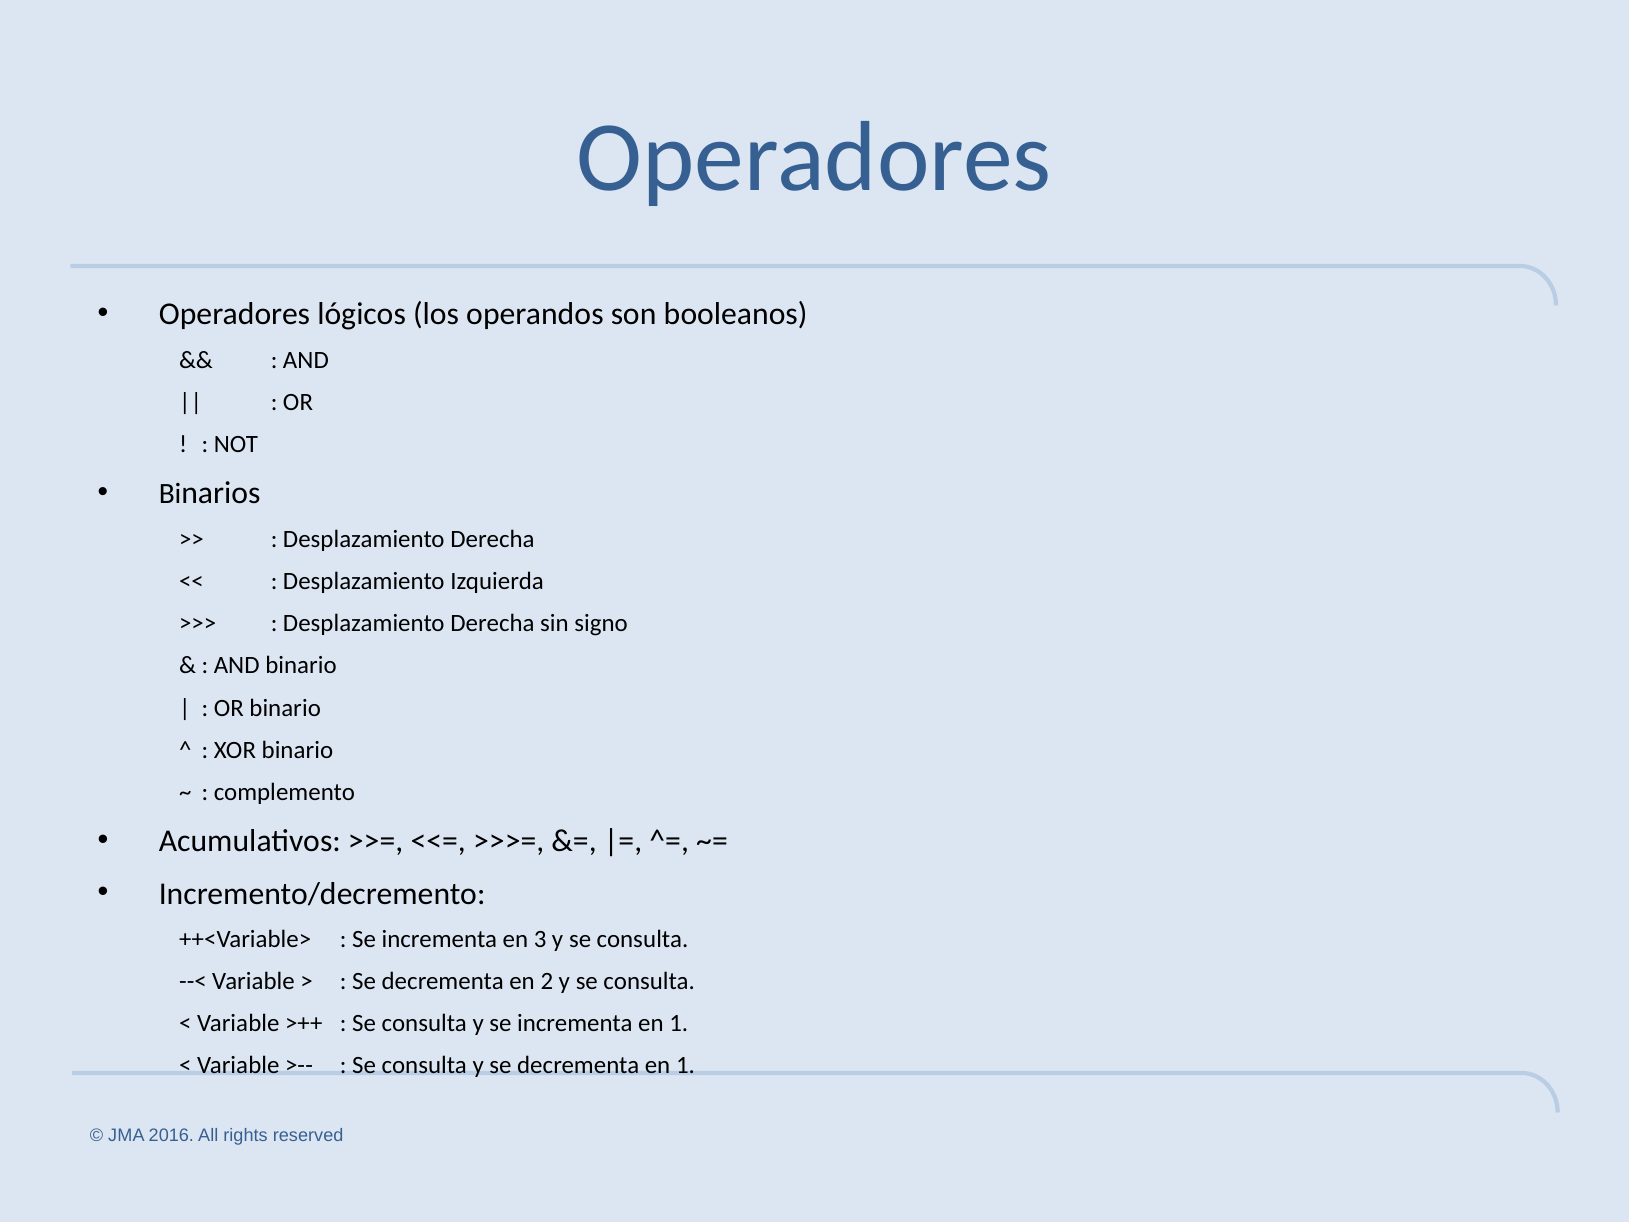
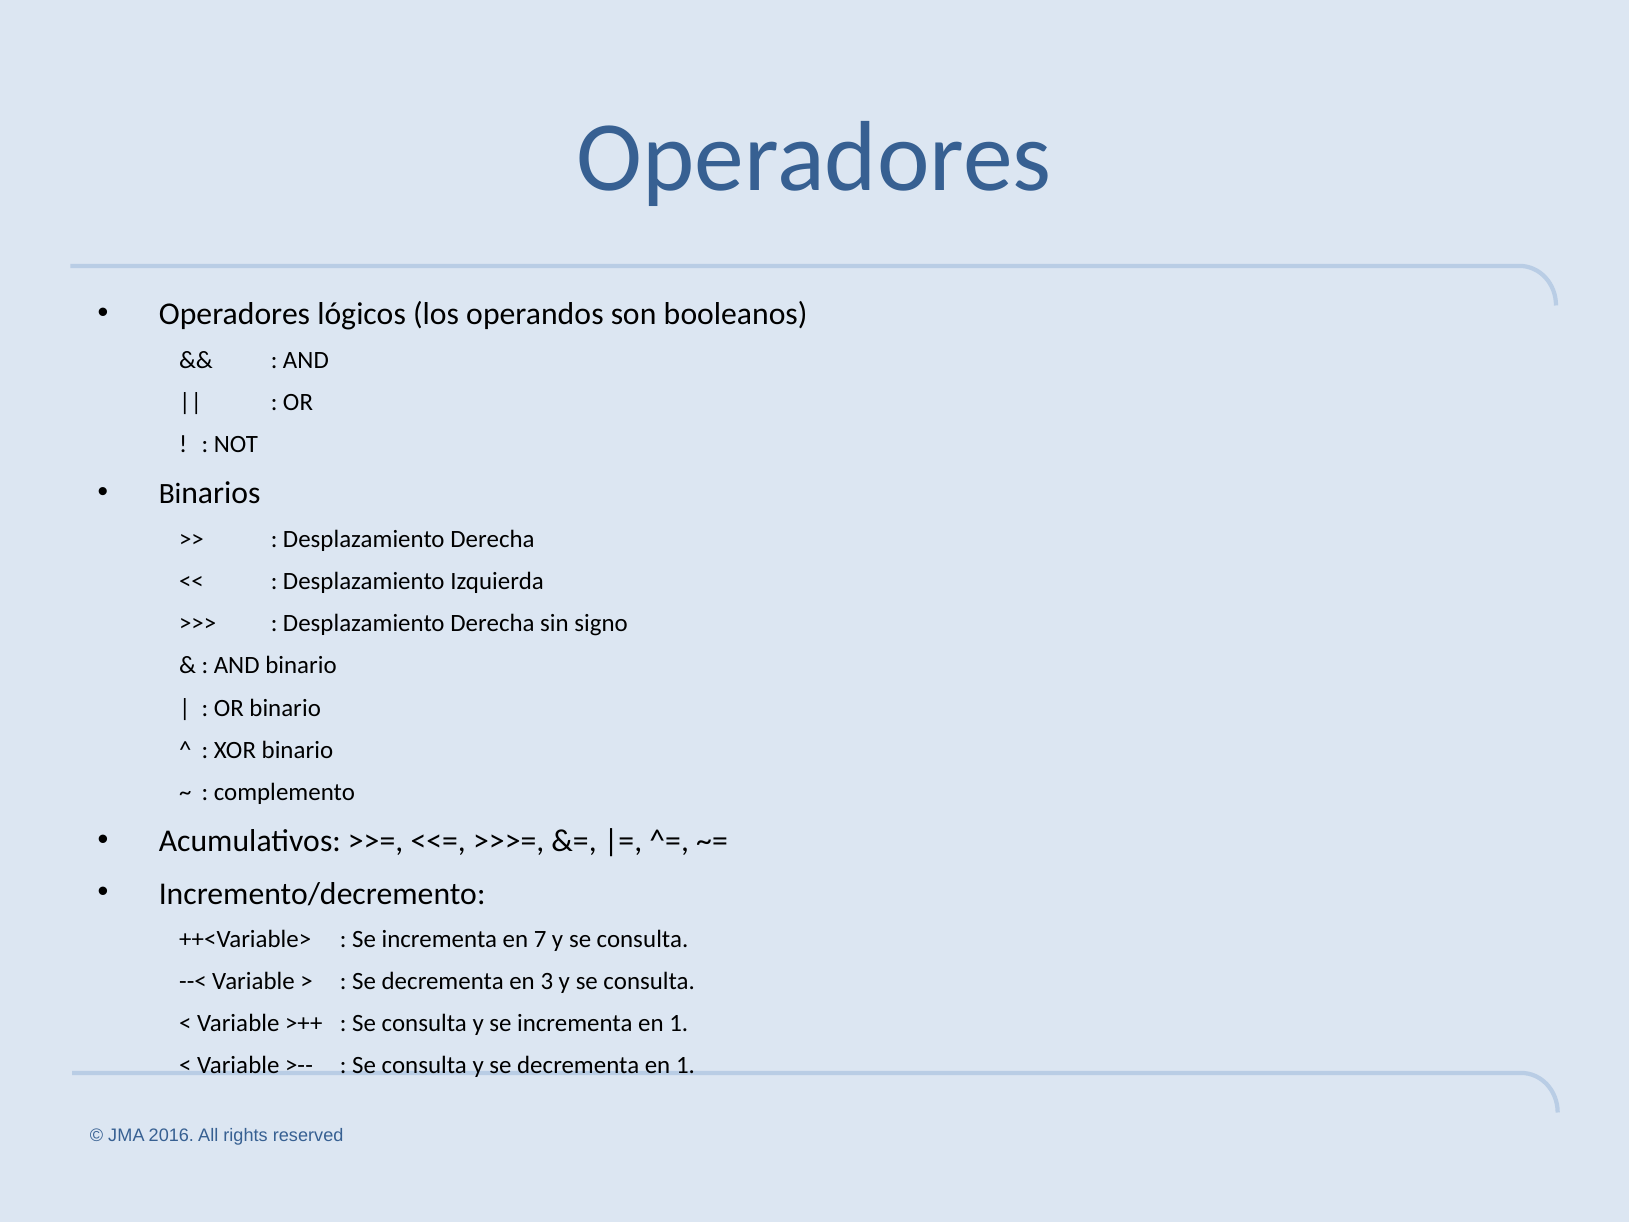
3: 3 -> 7
2: 2 -> 3
